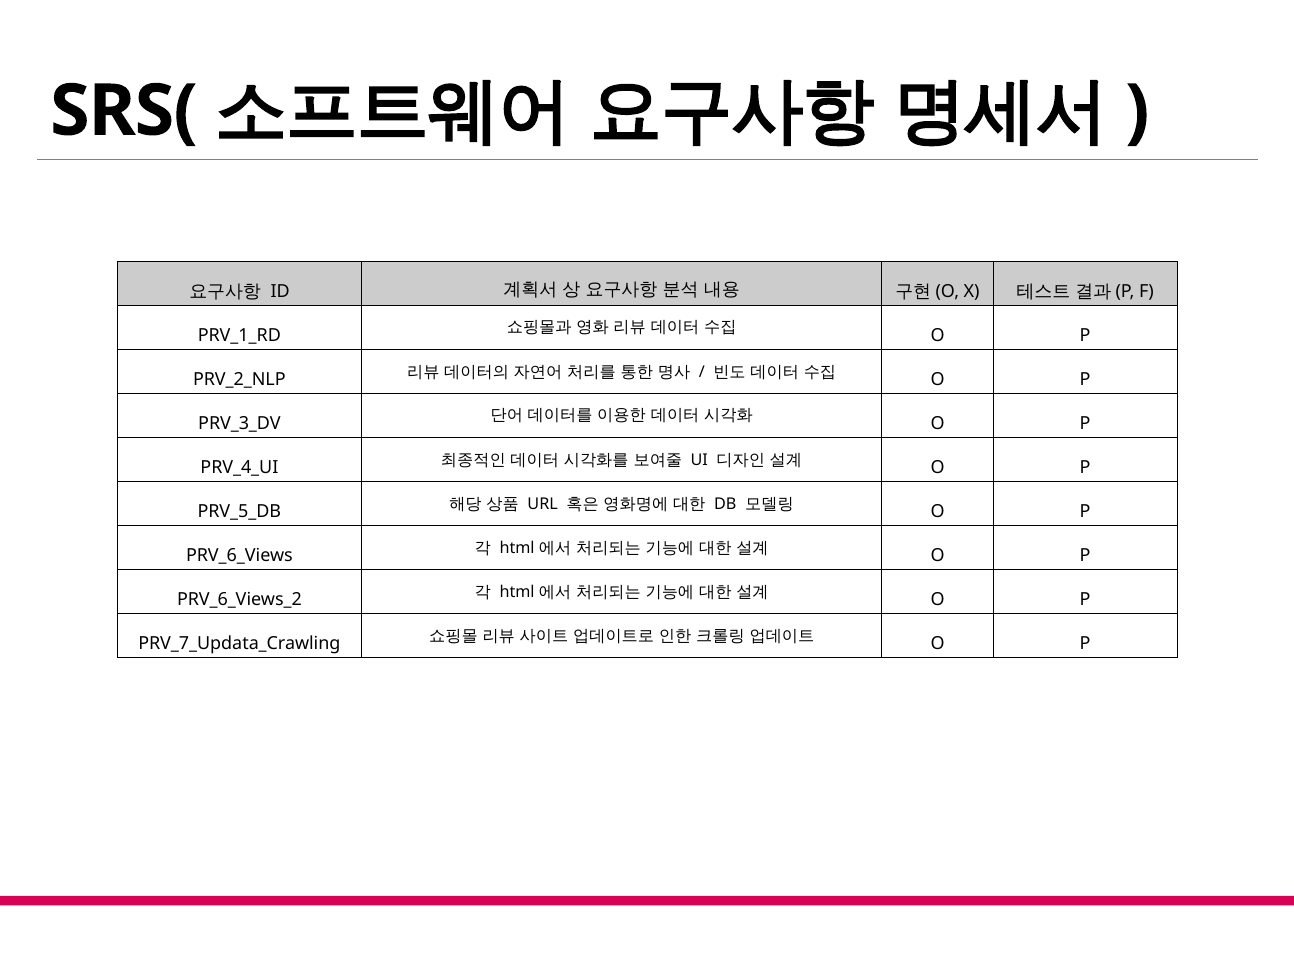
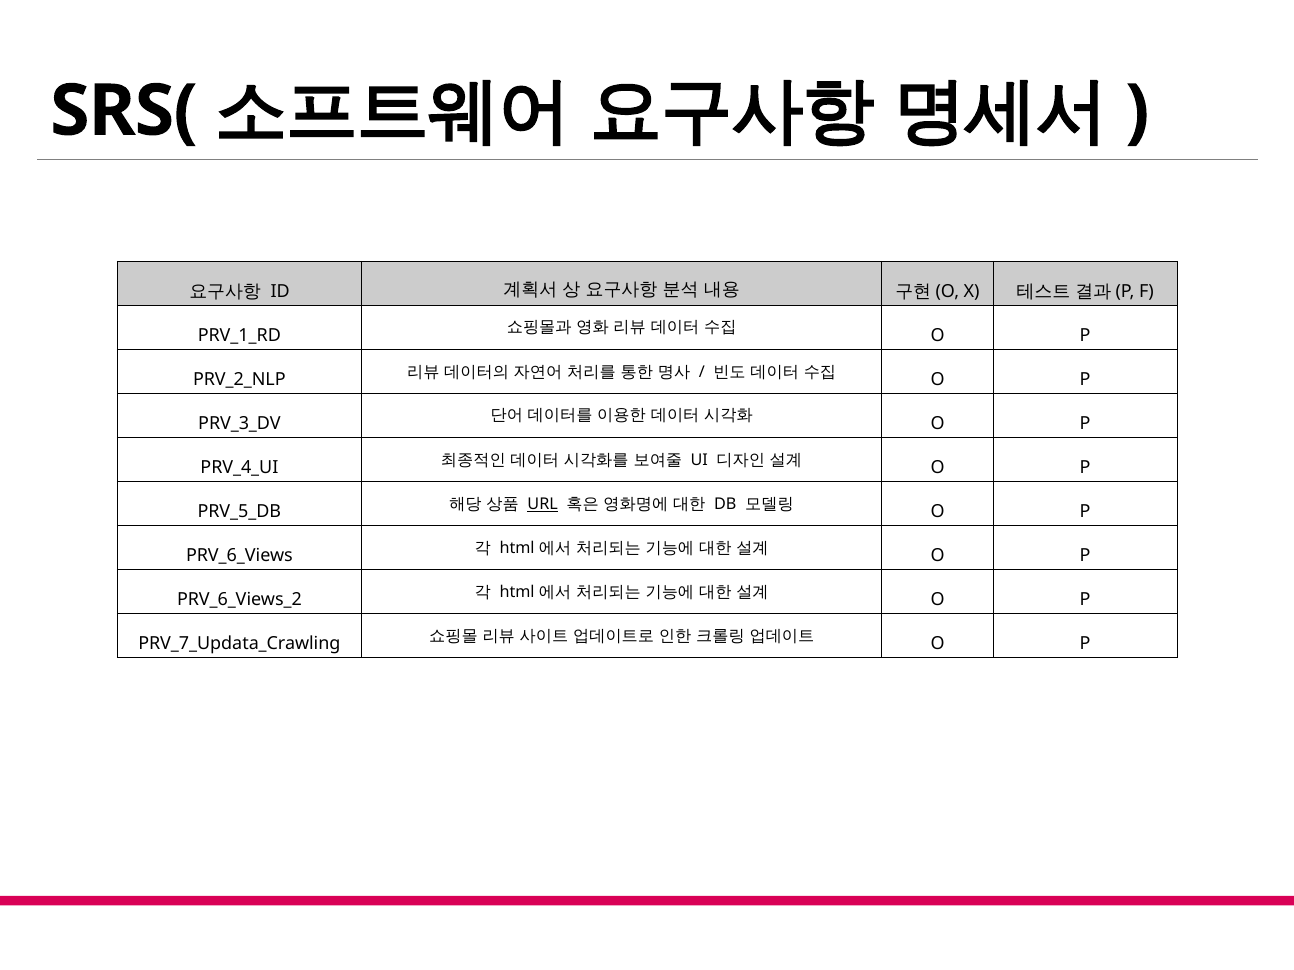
URL underline: none -> present
